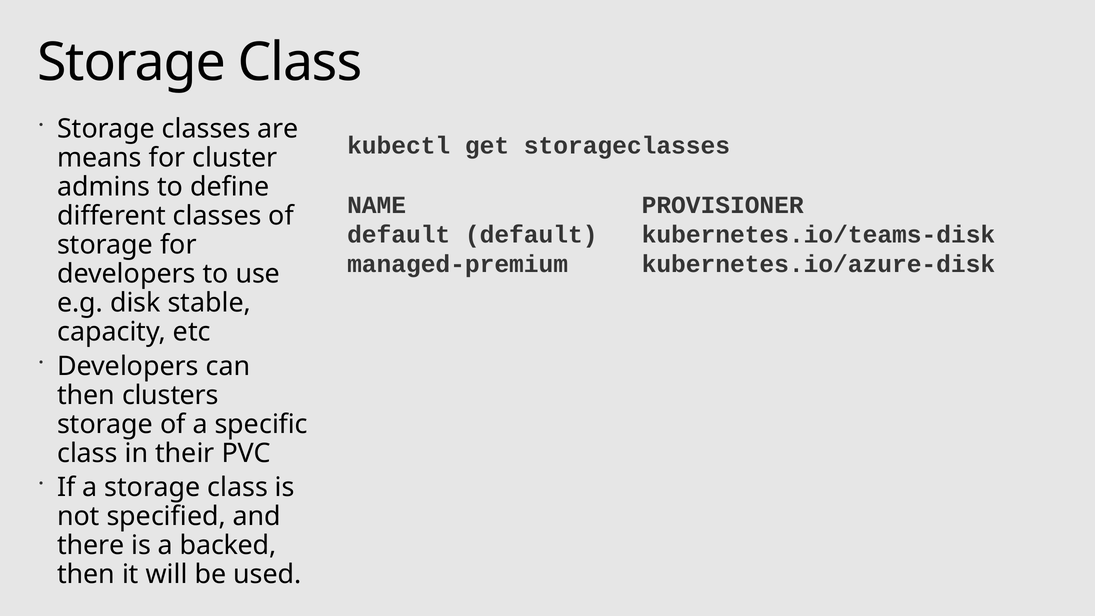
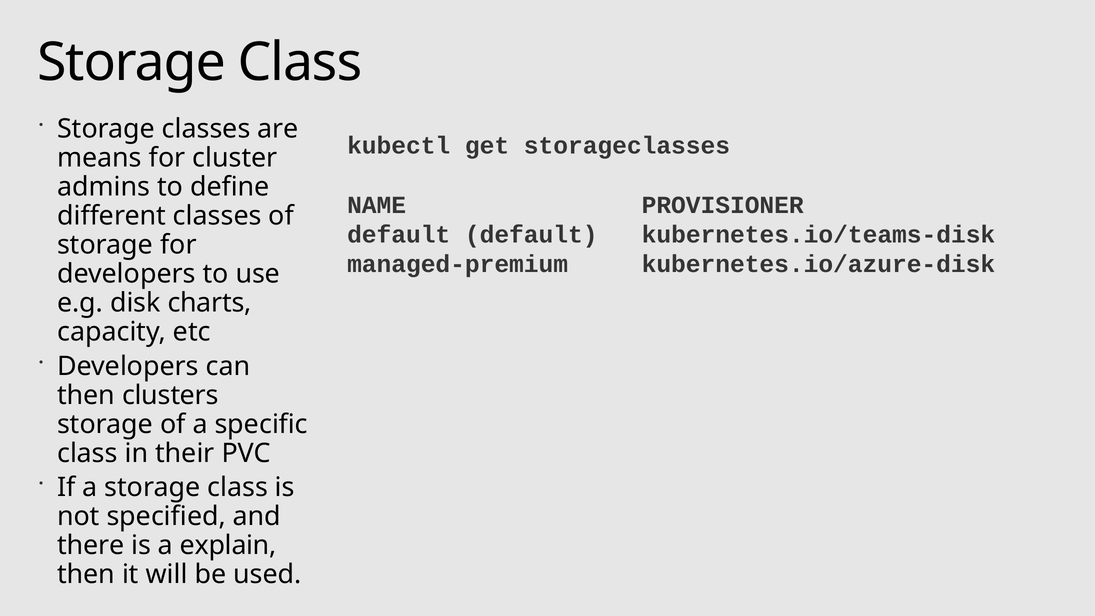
stable: stable -> charts
backed: backed -> explain
